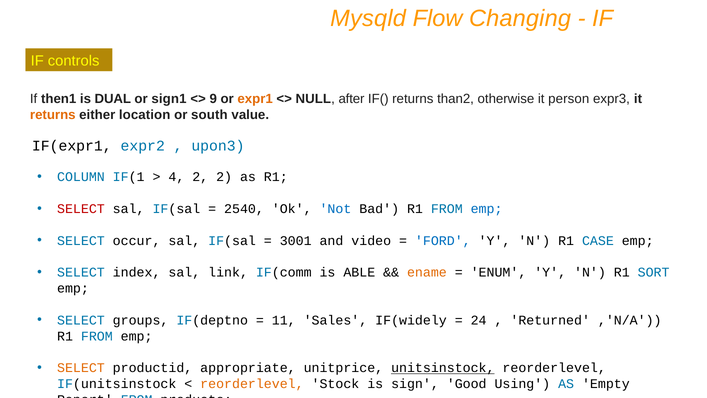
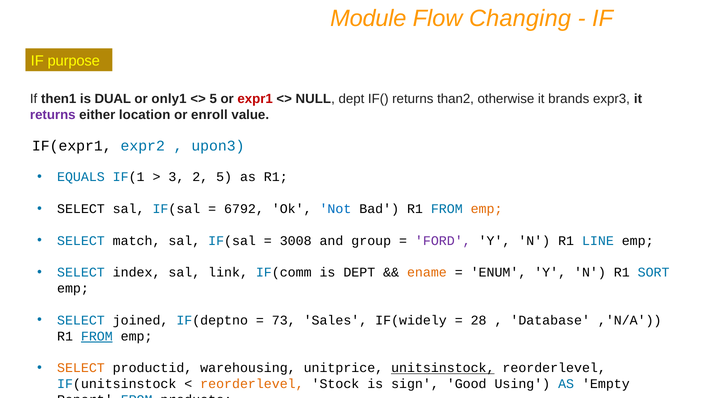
Mysqld: Mysqld -> Module
controls: controls -> purpose
sign1: sign1 -> only1
9 at (213, 99): 9 -> 5
expr1 colour: orange -> red
NULL after: after -> dept
person: person -> brands
returns at (53, 115) colour: orange -> purple
south: south -> enroll
COLUMN: COLUMN -> EQUALS
4: 4 -> 3
2 2: 2 -> 5
SELECT at (81, 209) colour: red -> black
2540: 2540 -> 6792
emp at (487, 209) colour: blue -> orange
occur: occur -> match
3001: 3001 -> 3008
video: video -> group
FORD colour: blue -> purple
CASE: CASE -> LINE
is ABLE: ABLE -> DEPT
groups: groups -> joined
11: 11 -> 73
24: 24 -> 28
Returned: Returned -> Database
FROM at (97, 336) underline: none -> present
appropriate: appropriate -> warehousing
